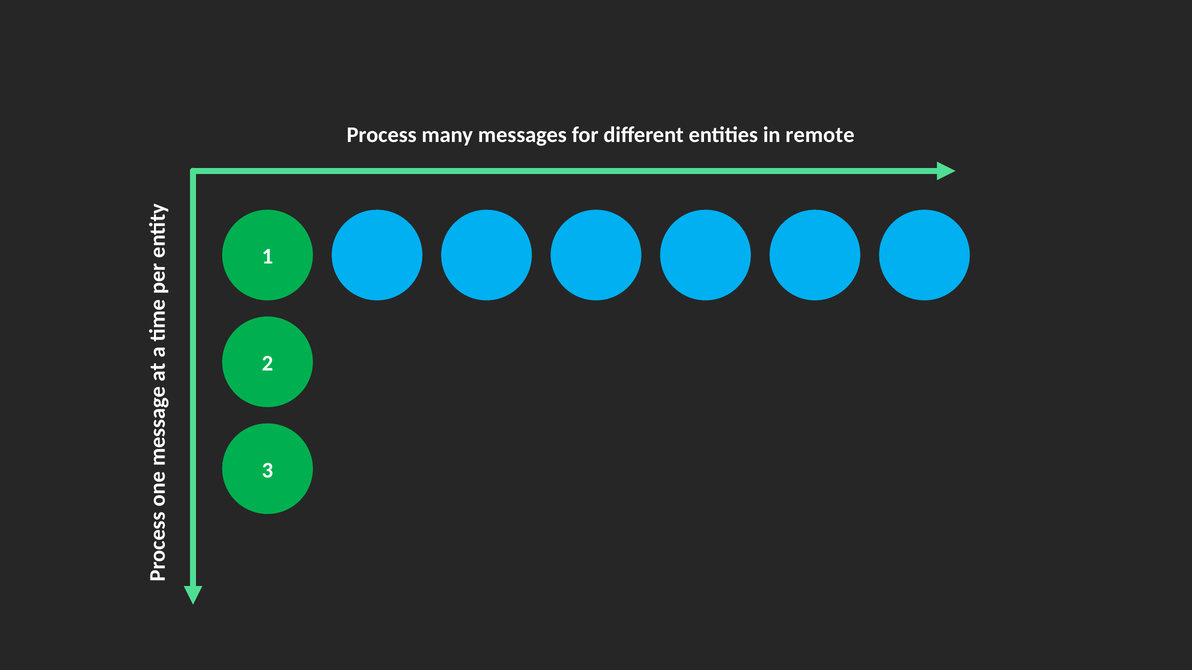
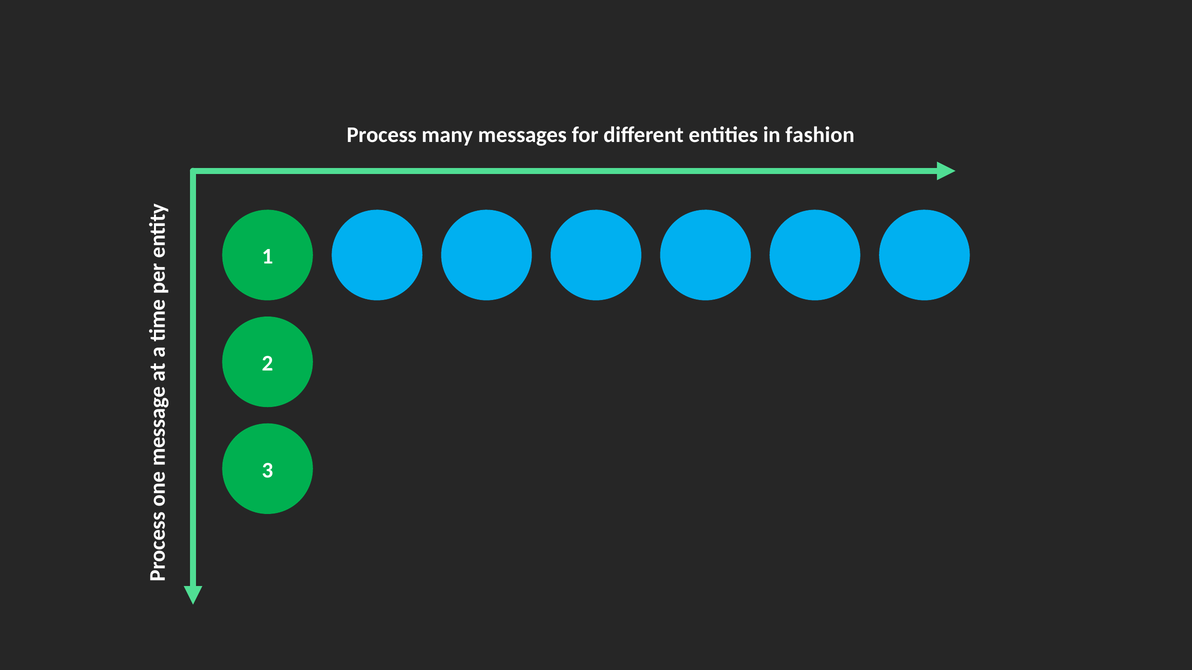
remote: remote -> fashion
